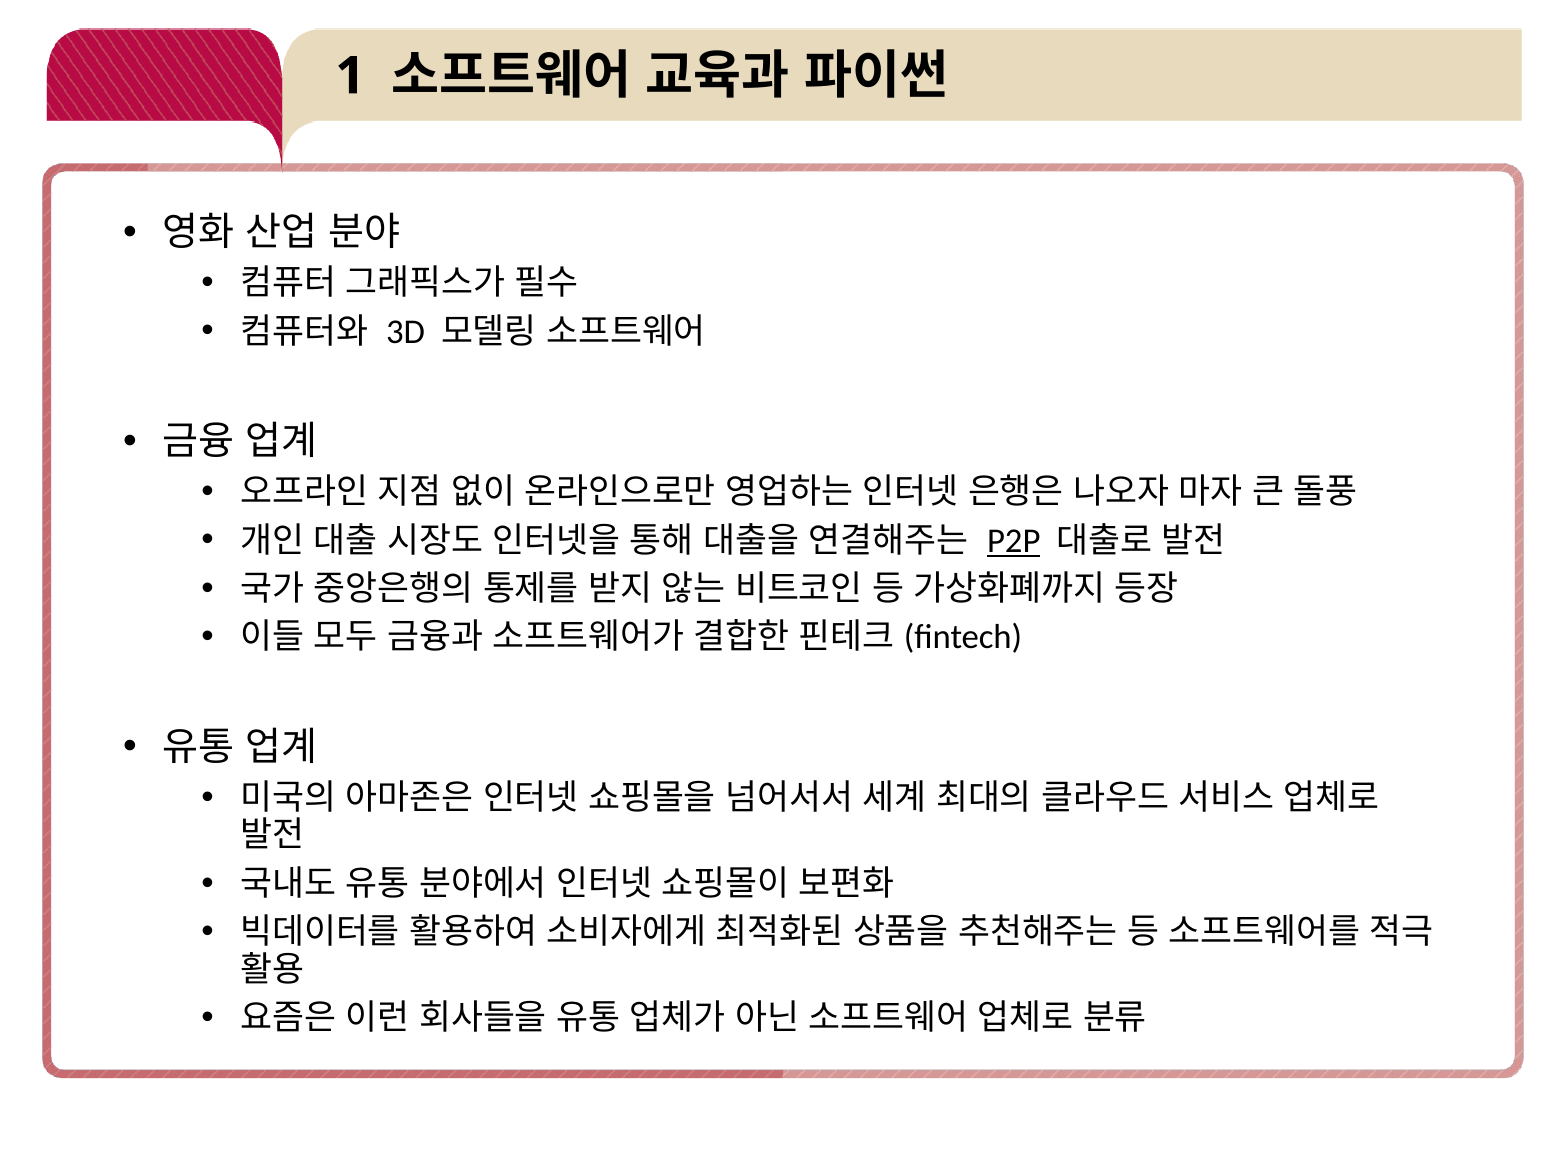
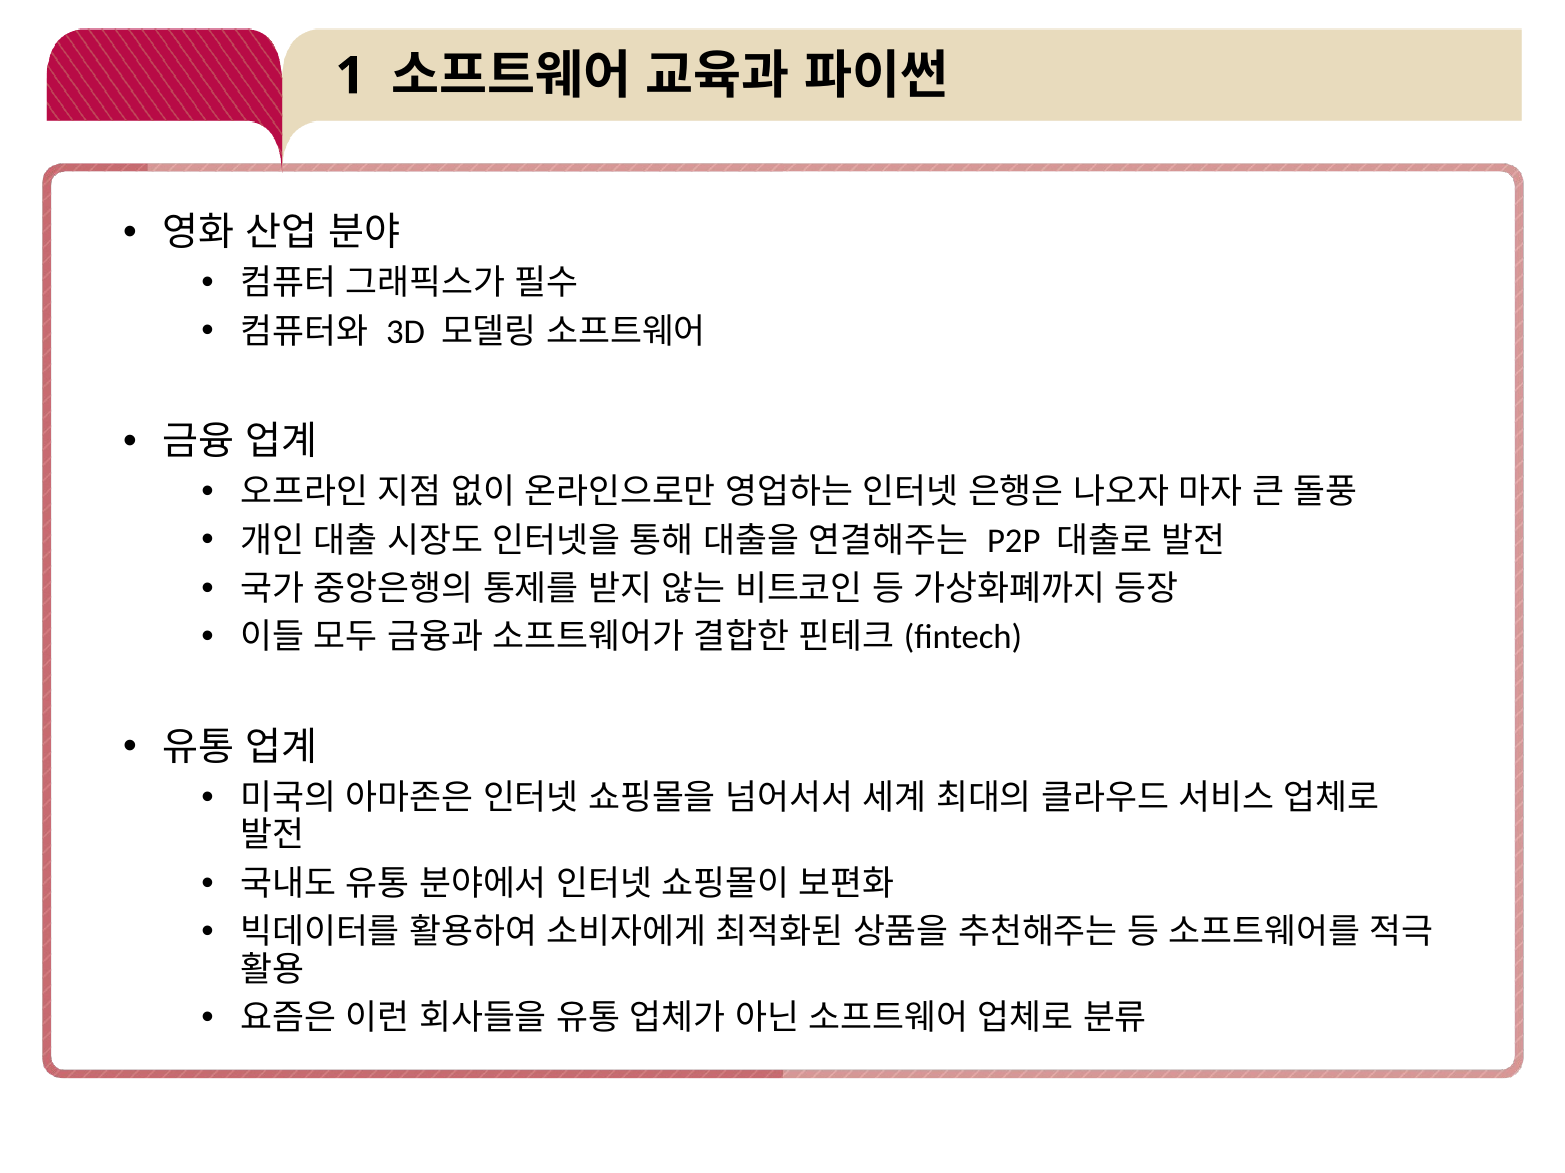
P2P underline: present -> none
